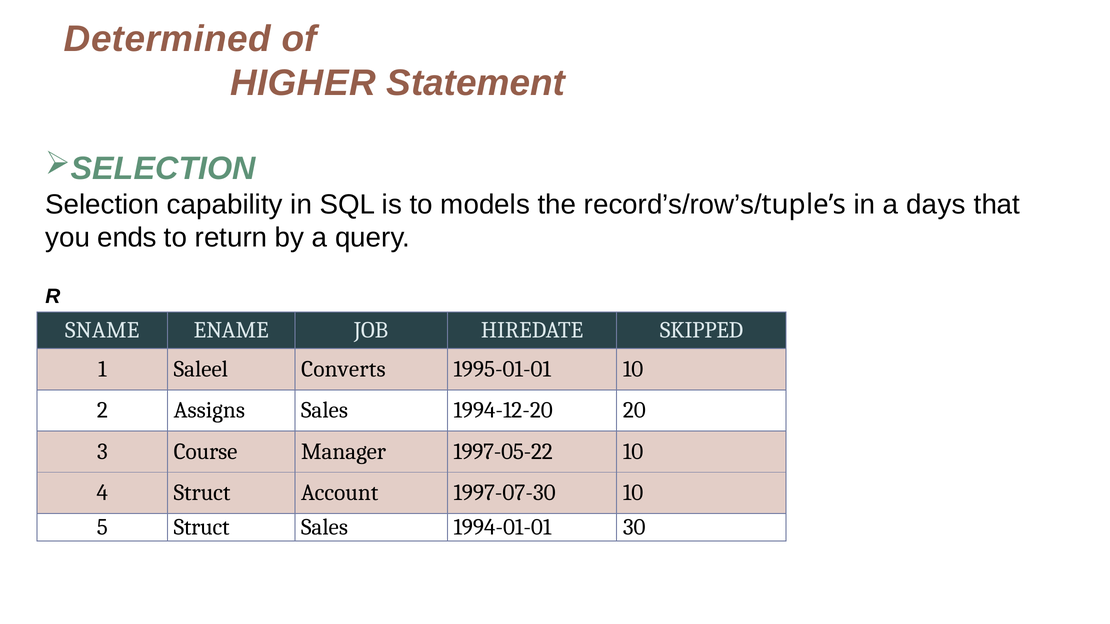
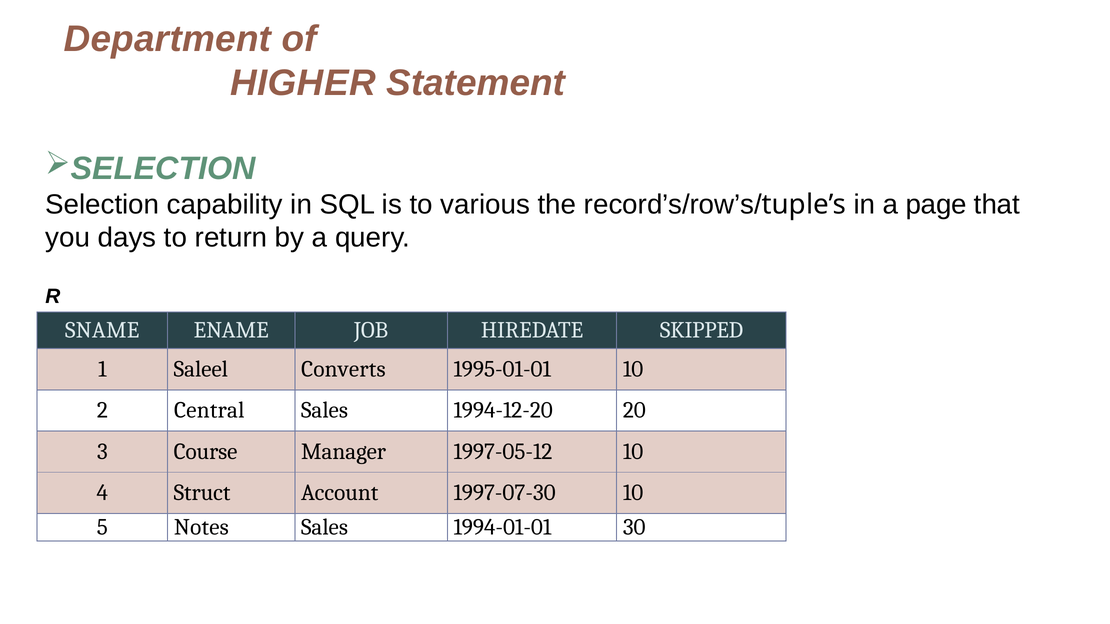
Determined: Determined -> Department
models: models -> various
days: days -> page
ends: ends -> days
Assigns: Assigns -> Central
1997-05-22: 1997-05-22 -> 1997-05-12
5 Struct: Struct -> Notes
